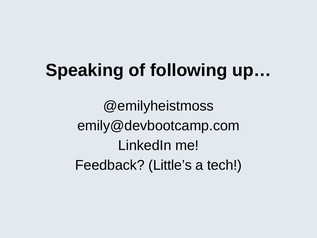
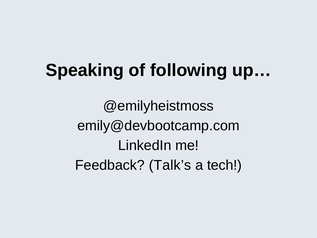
Little’s: Little’s -> Talk’s
